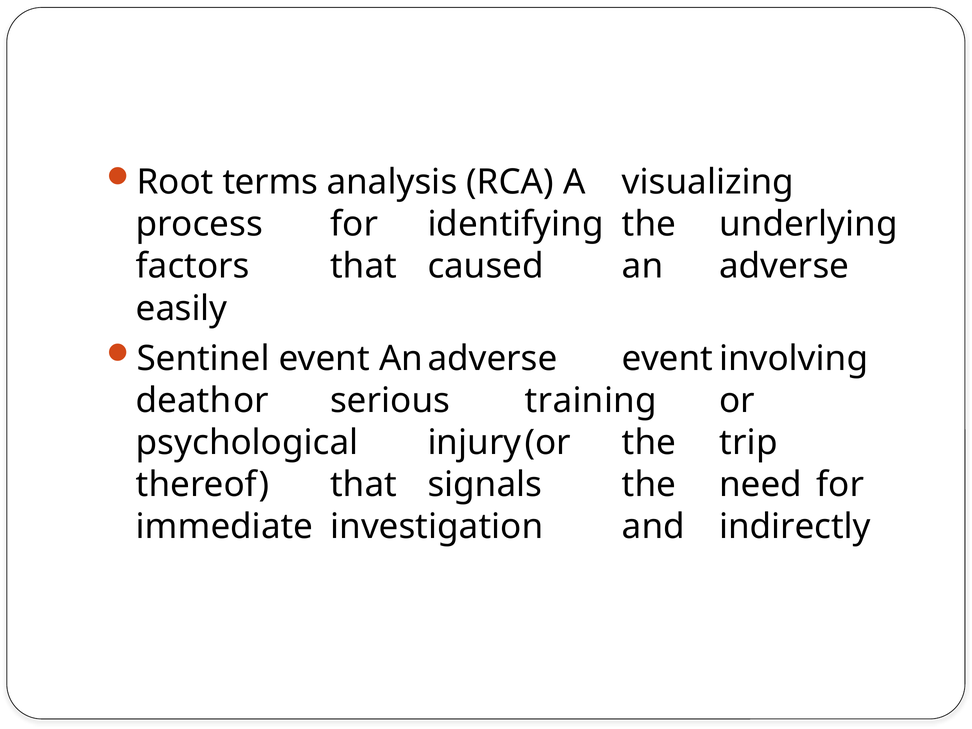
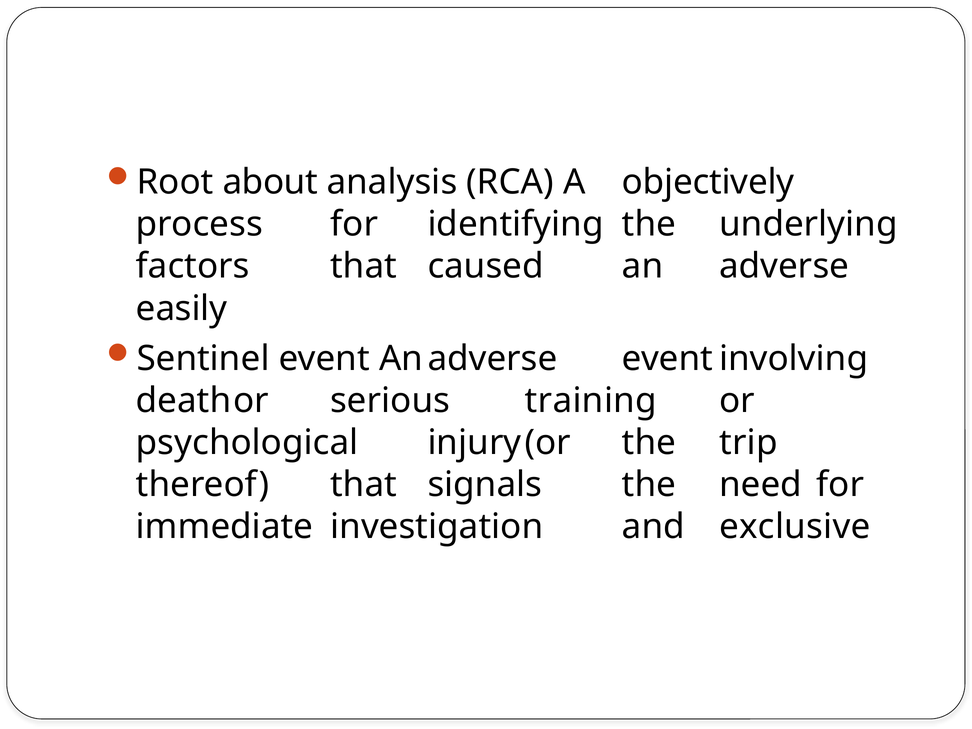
terms: terms -> about
visualizing: visualizing -> objectively
indirectly: indirectly -> exclusive
